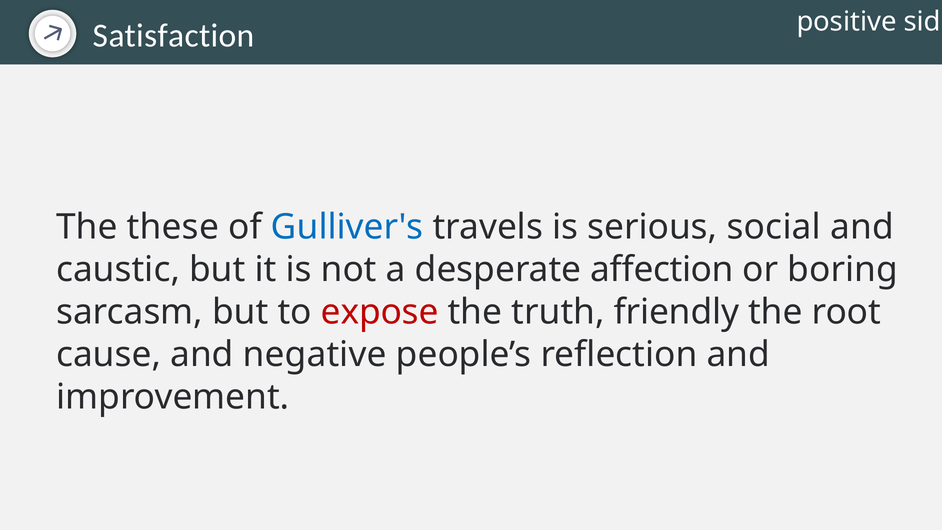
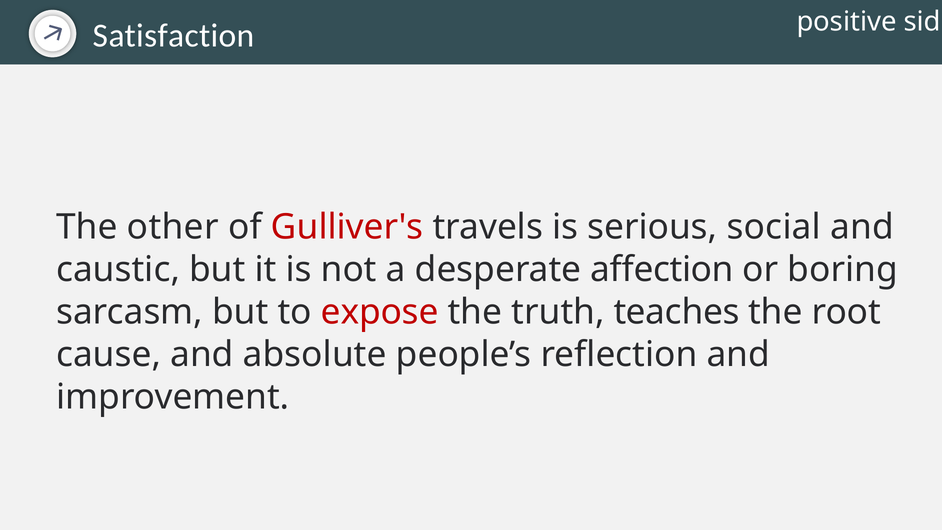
these: these -> other
Gulliver's colour: blue -> red
friendly: friendly -> teaches
negative: negative -> absolute
